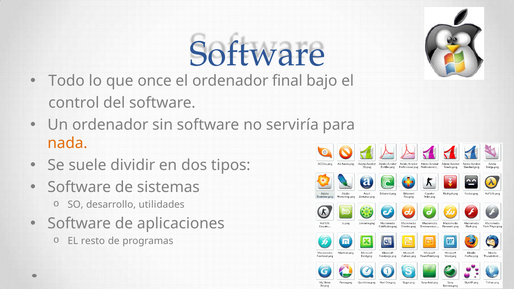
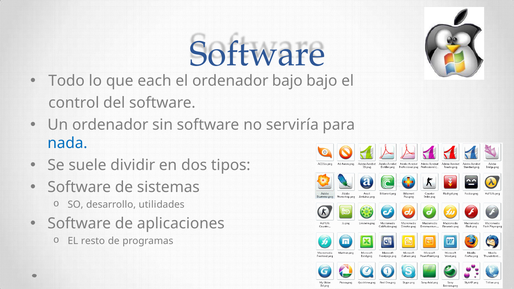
once: once -> each
ordenador final: final -> bajo
nada colour: orange -> blue
